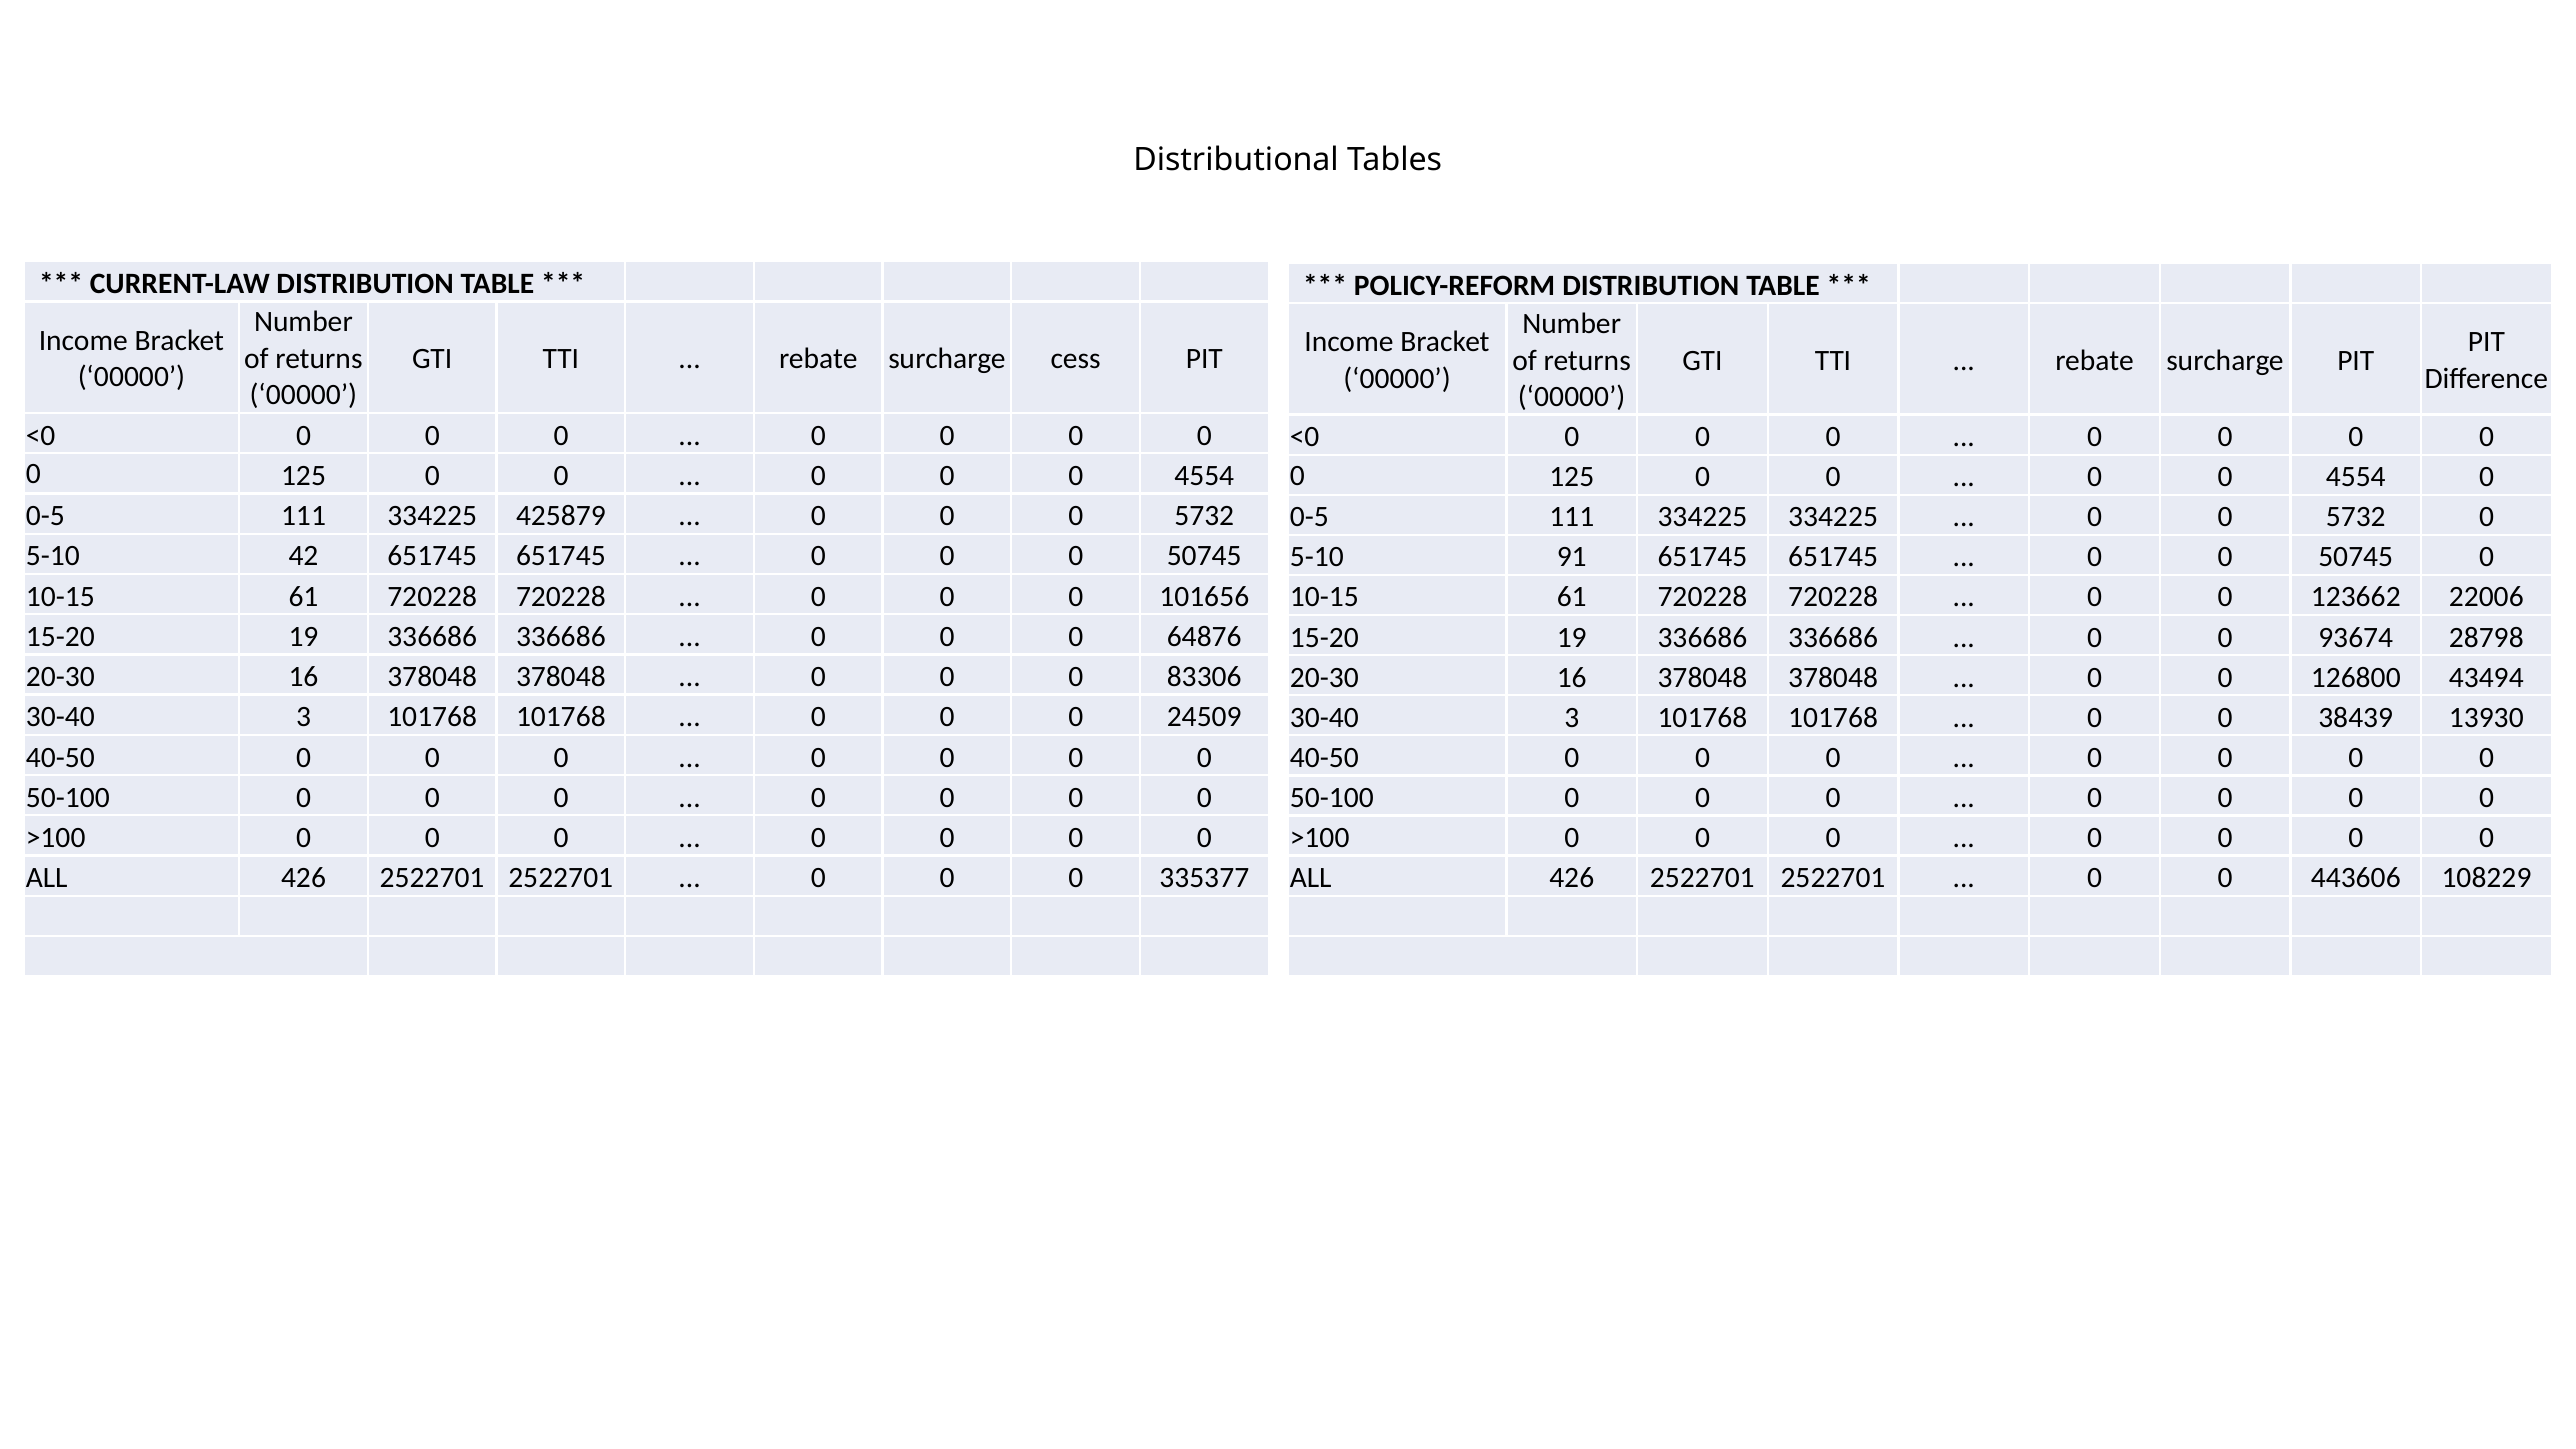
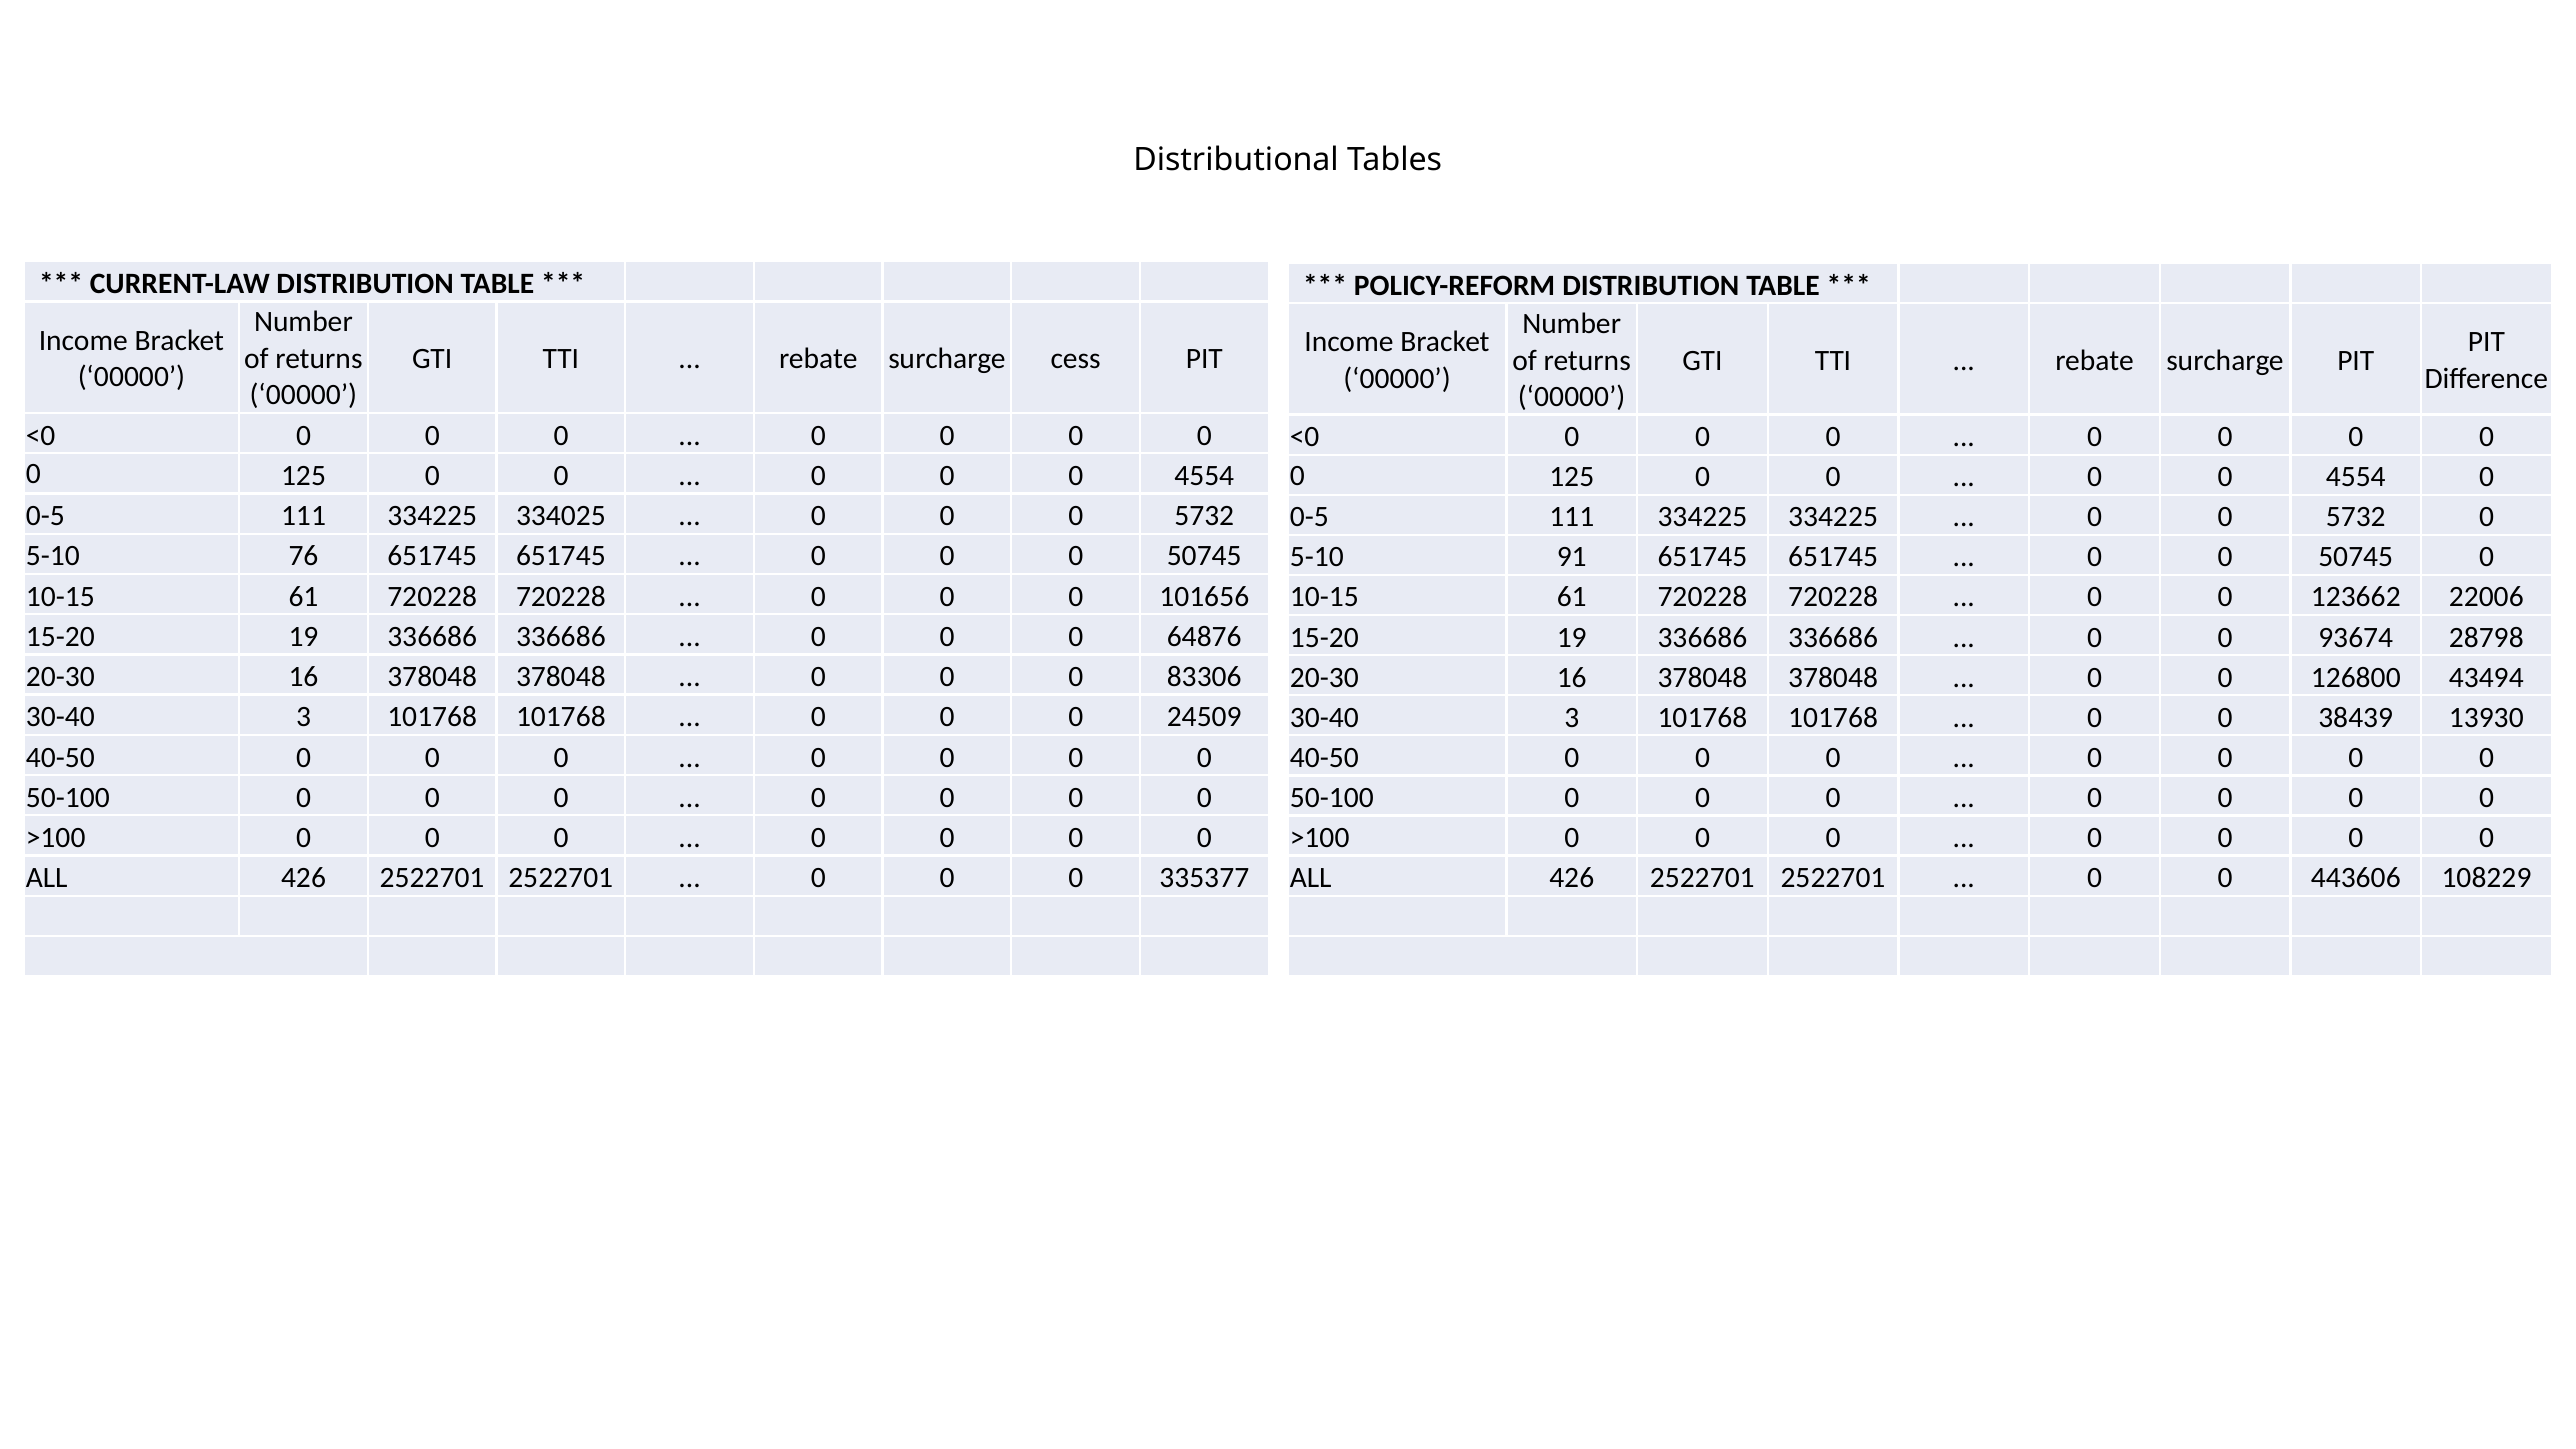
425879: 425879 -> 334025
42: 42 -> 76
